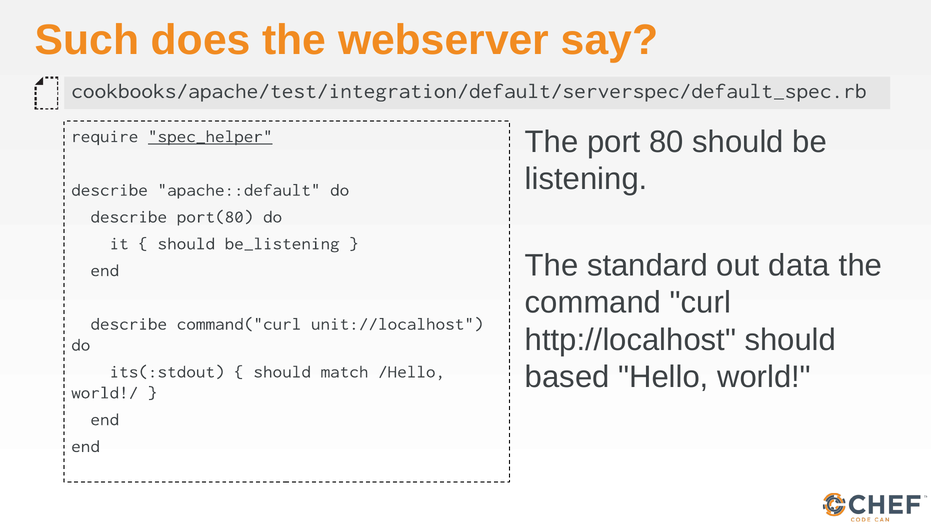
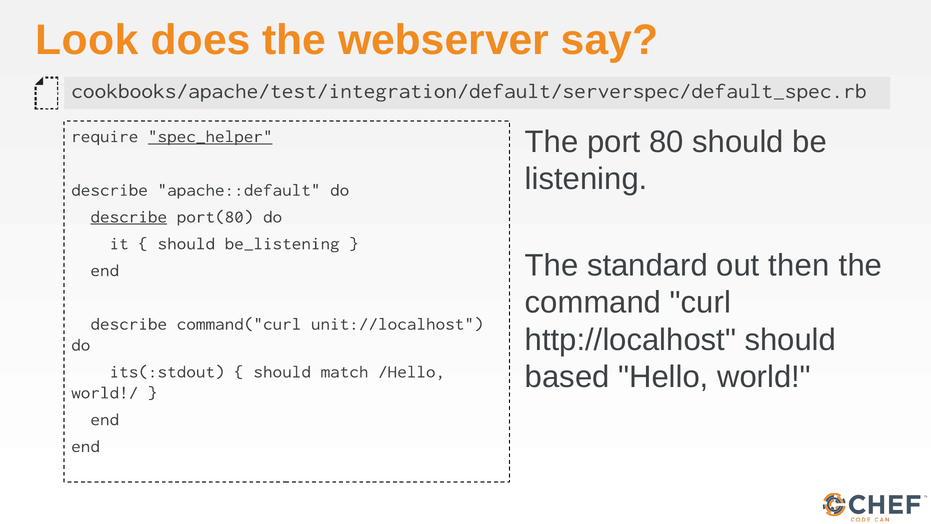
Such: Such -> Look
describe at (129, 217) underline: none -> present
data: data -> then
